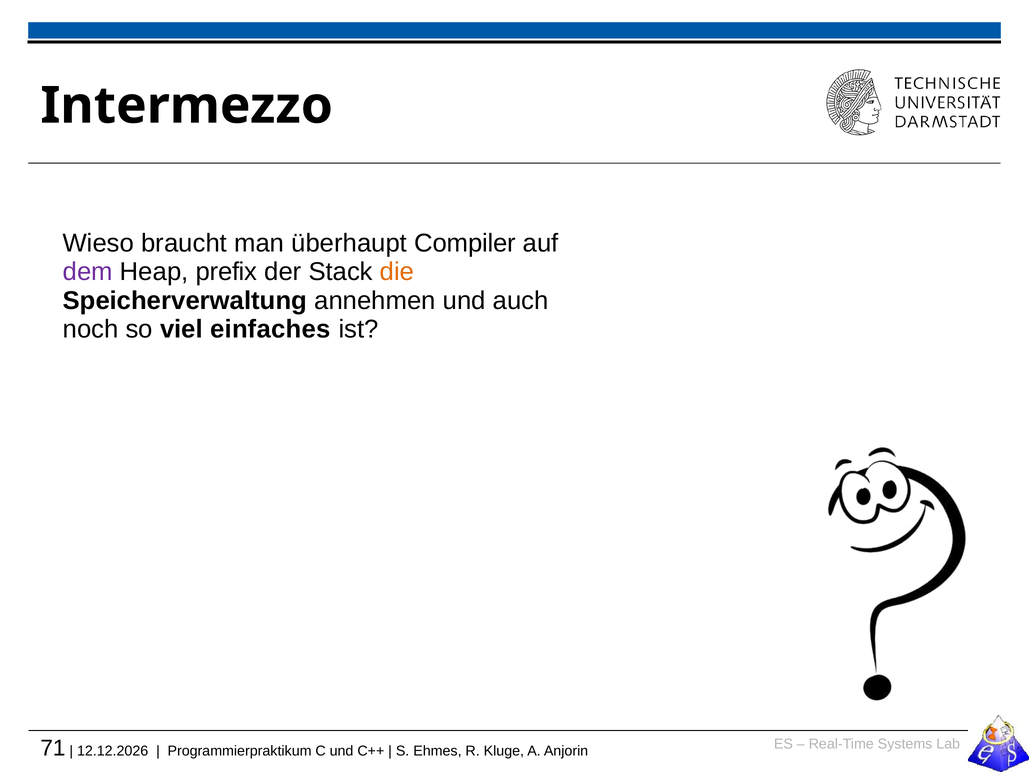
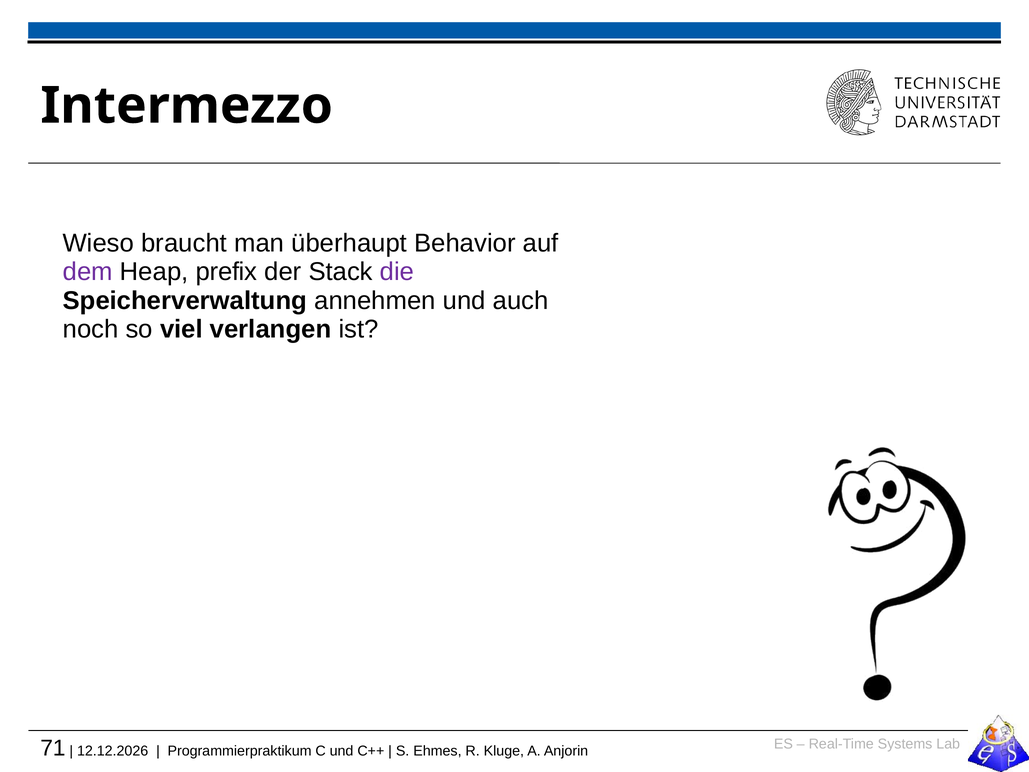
Compiler: Compiler -> Behavior
die colour: orange -> purple
einfaches: einfaches -> verlangen
